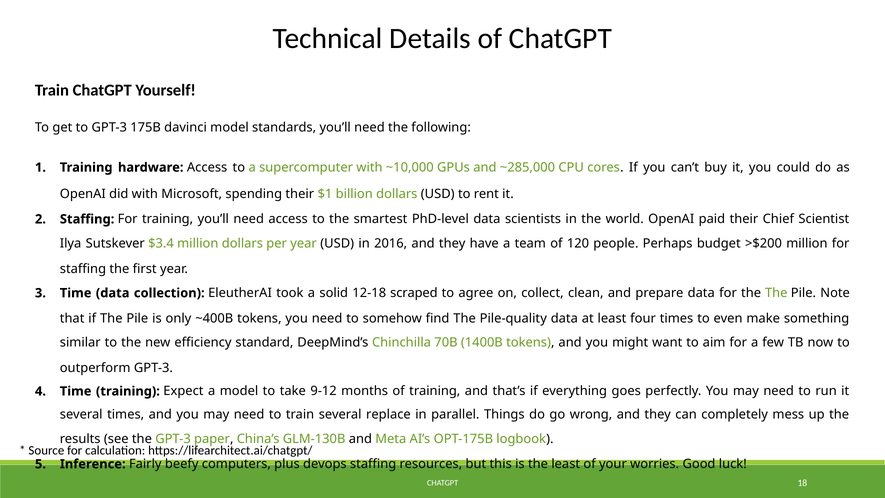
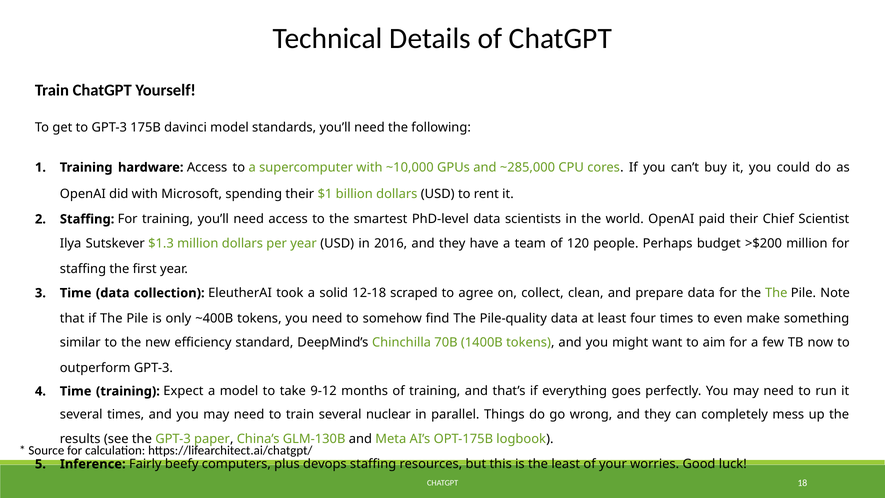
$3.4: $3.4 -> $1.3
replace: replace -> nuclear
